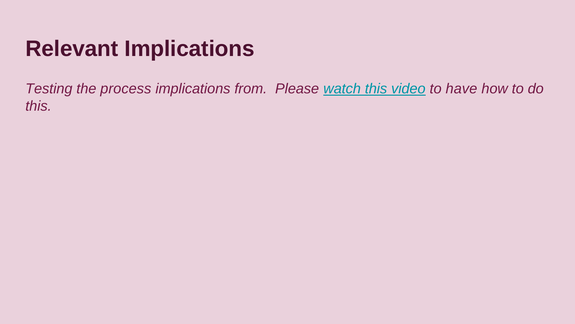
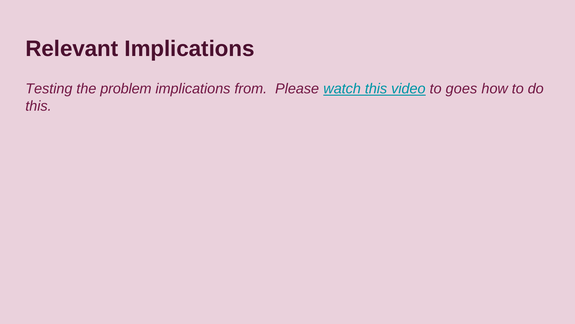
process: process -> problem
have: have -> goes
